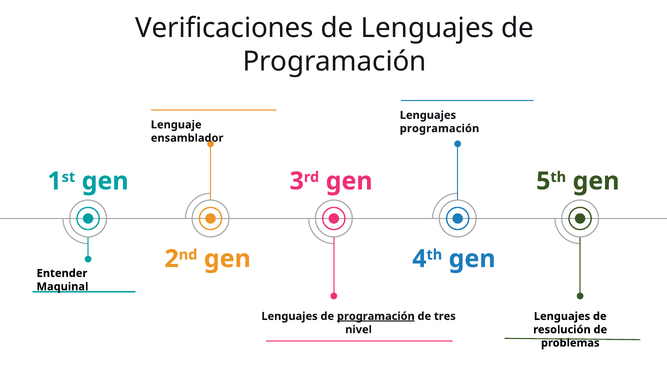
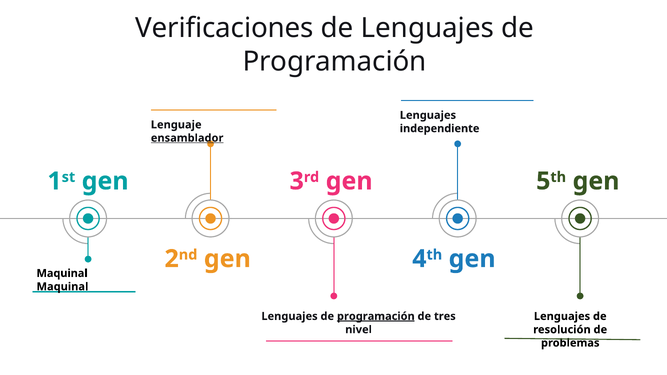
programación at (440, 129): programación -> independiente
ensamblador underline: none -> present
Entender at (62, 273): Entender -> Maquinal
